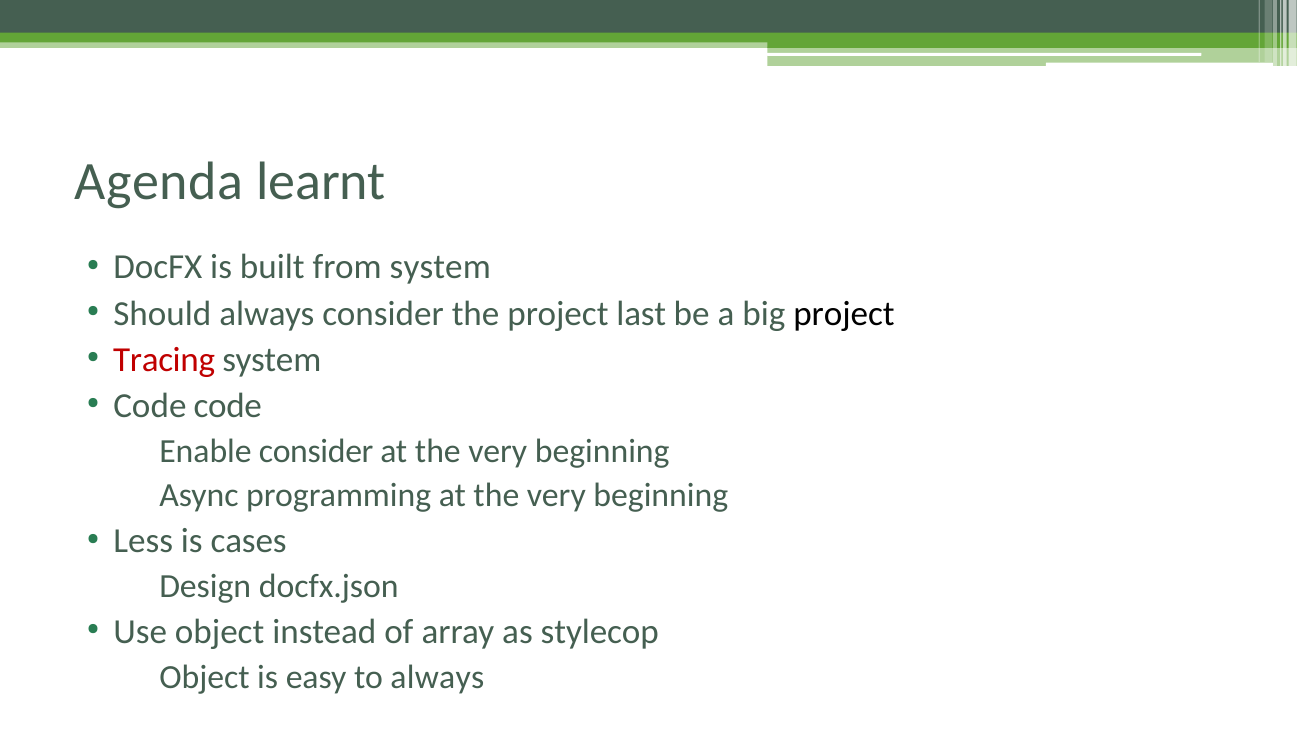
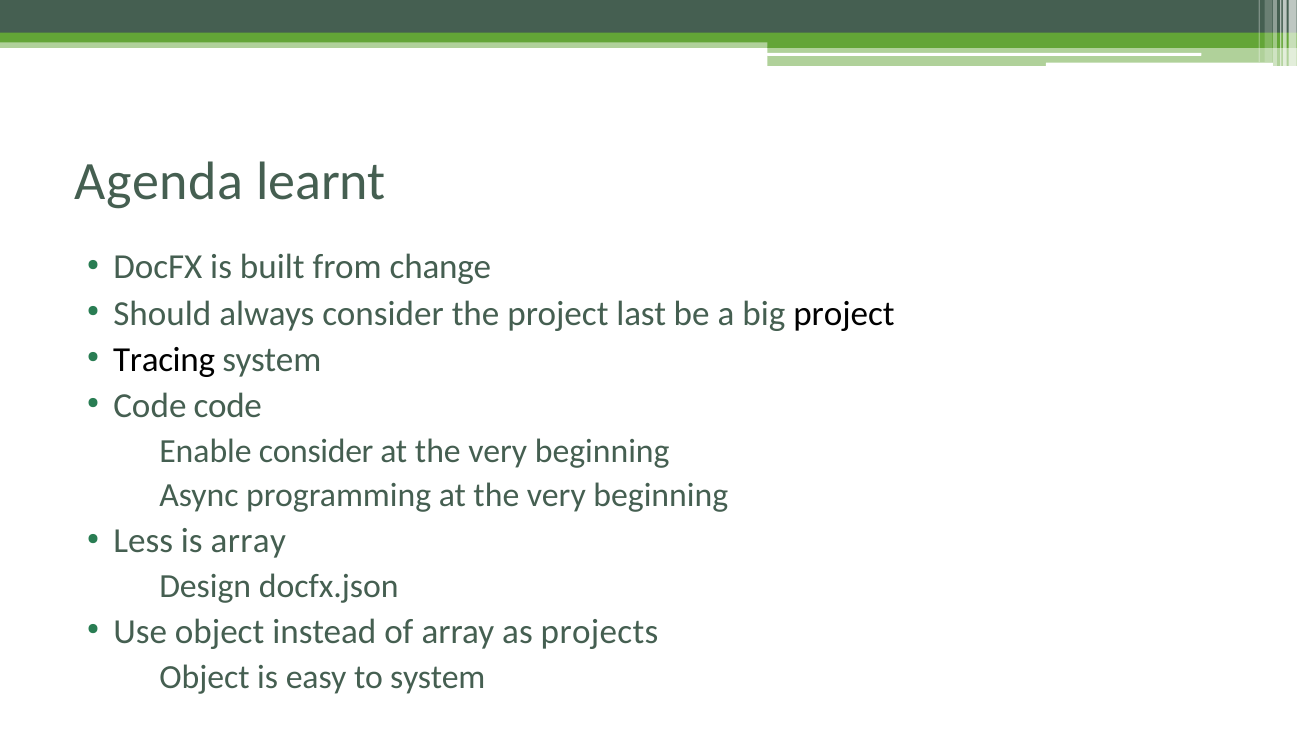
from system: system -> change
Tracing colour: red -> black
is cases: cases -> array
stylecop: stylecop -> projects
to always: always -> system
